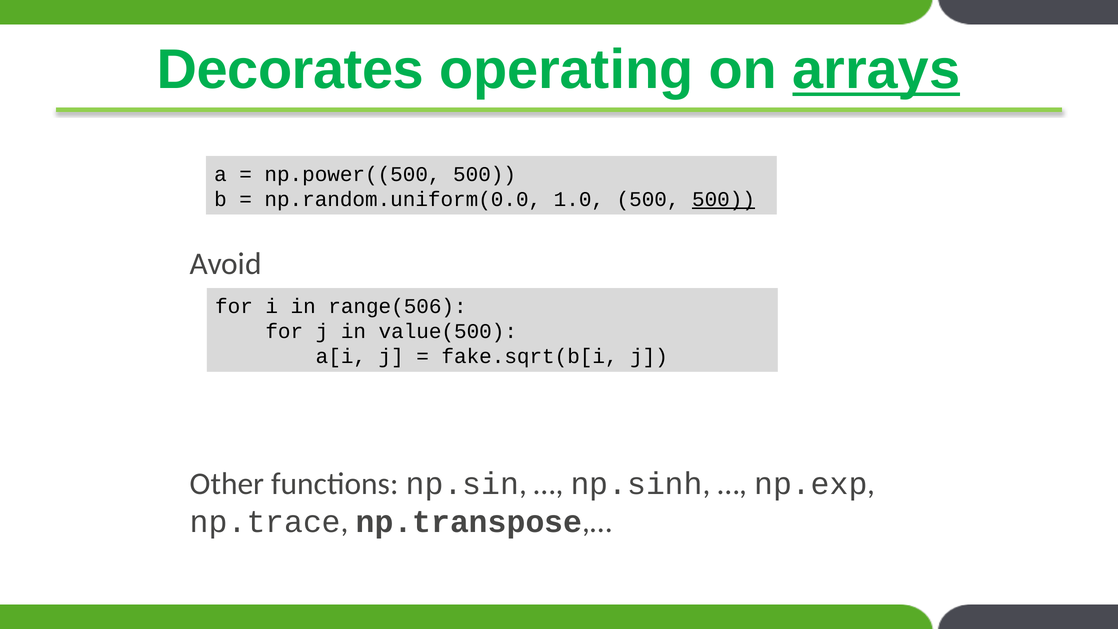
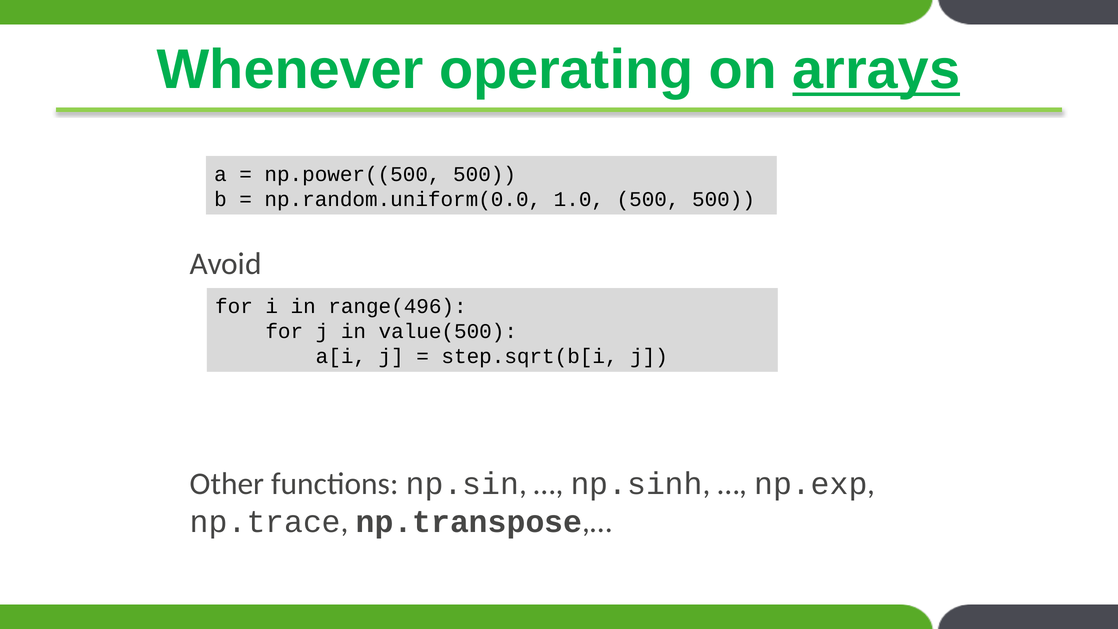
Decorates: Decorates -> Whenever
500 at (724, 199) underline: present -> none
range(506: range(506 -> range(496
fake.sqrt(b[i: fake.sqrt(b[i -> step.sqrt(b[i
